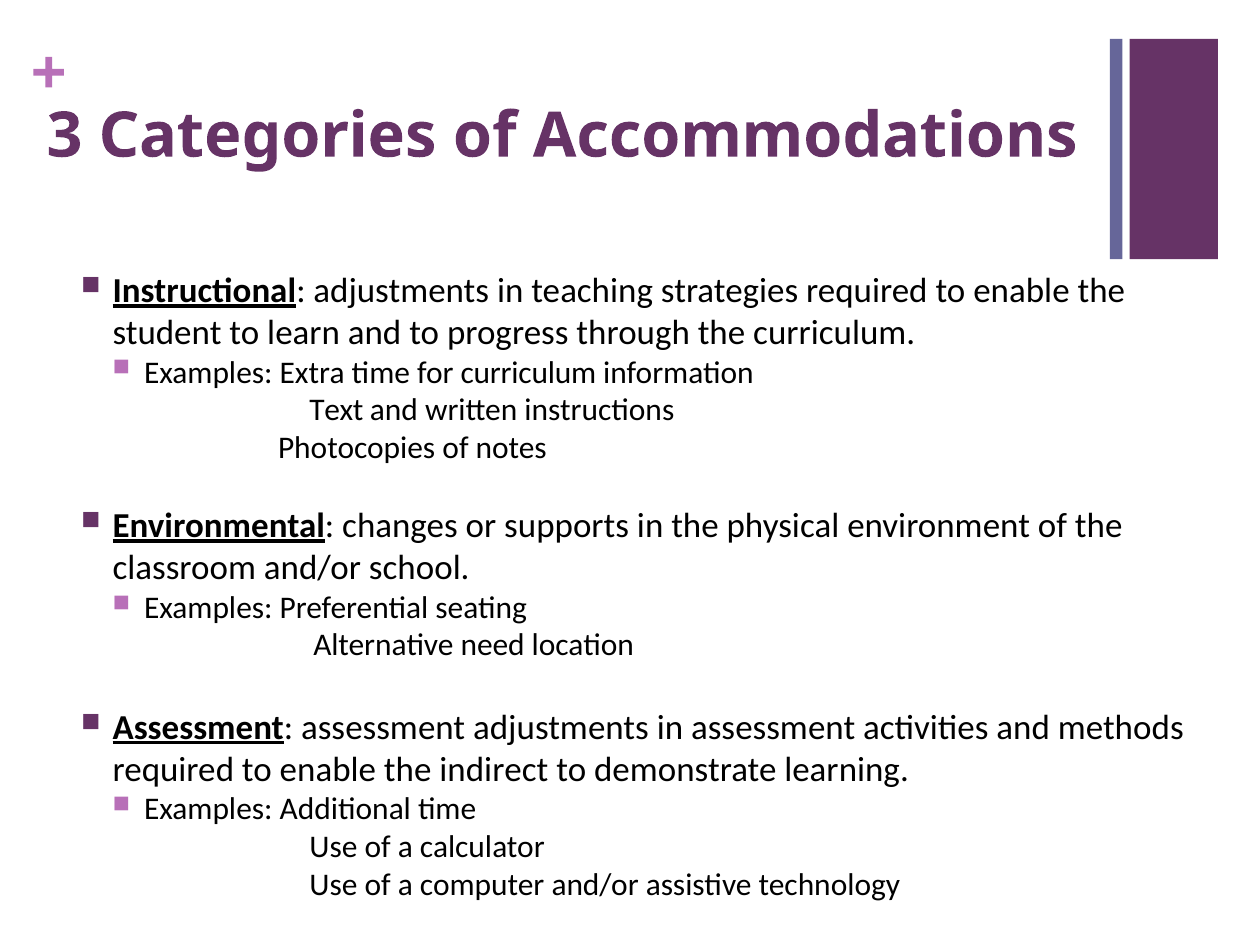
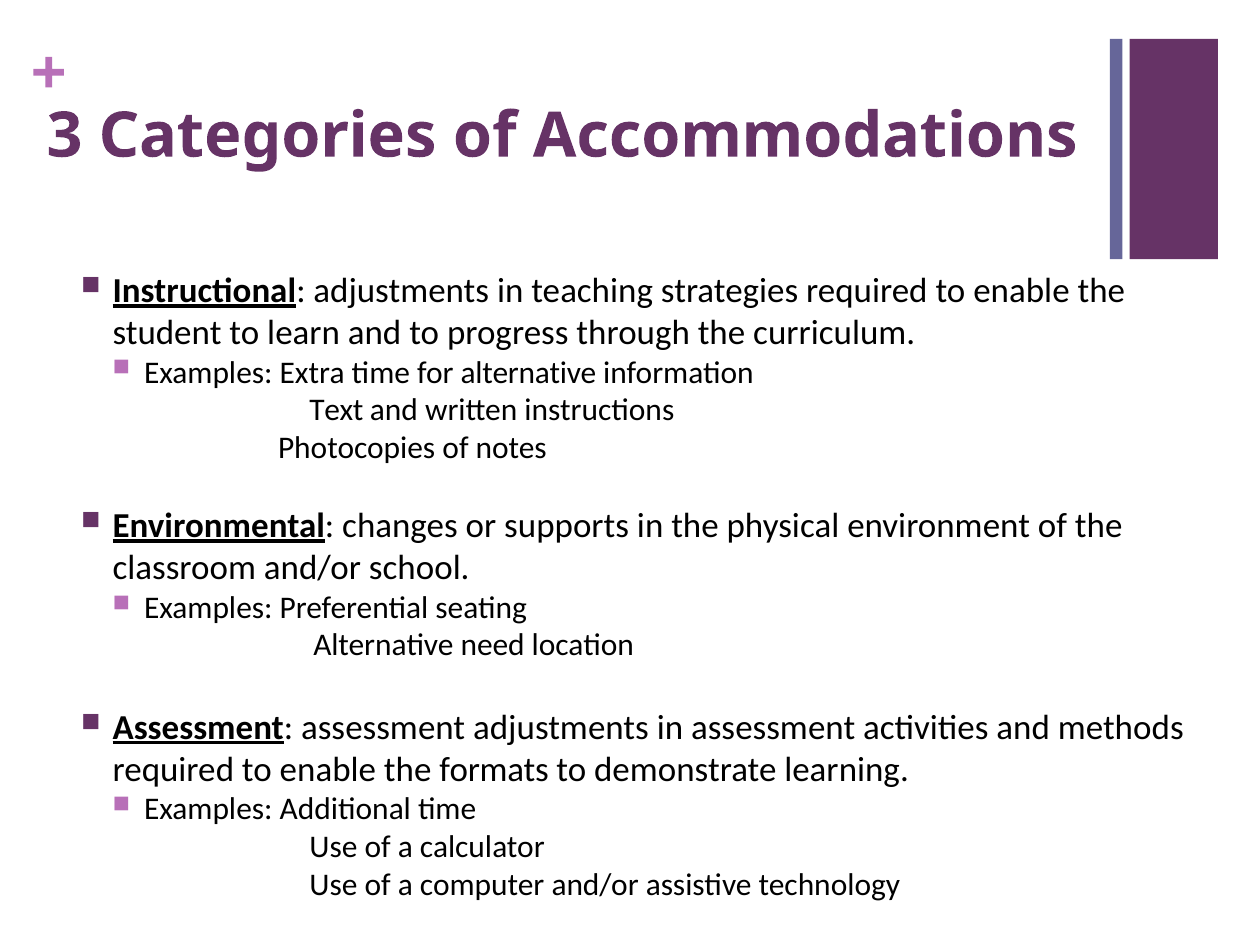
for curriculum: curriculum -> alternative
indirect: indirect -> formats
